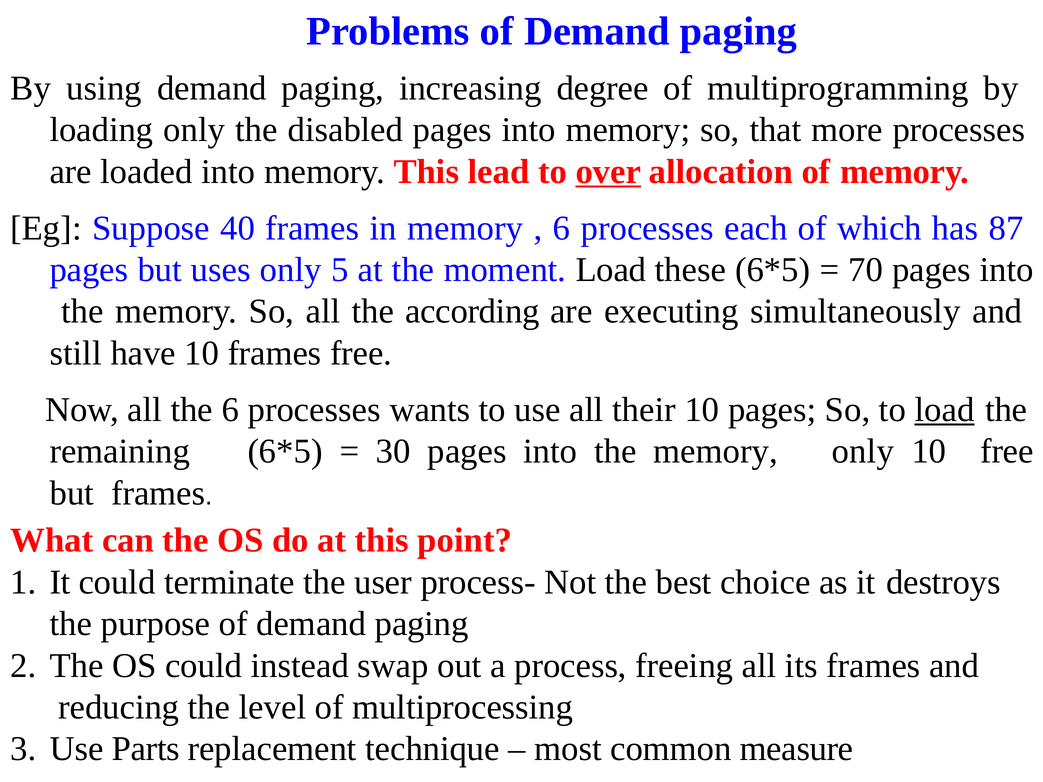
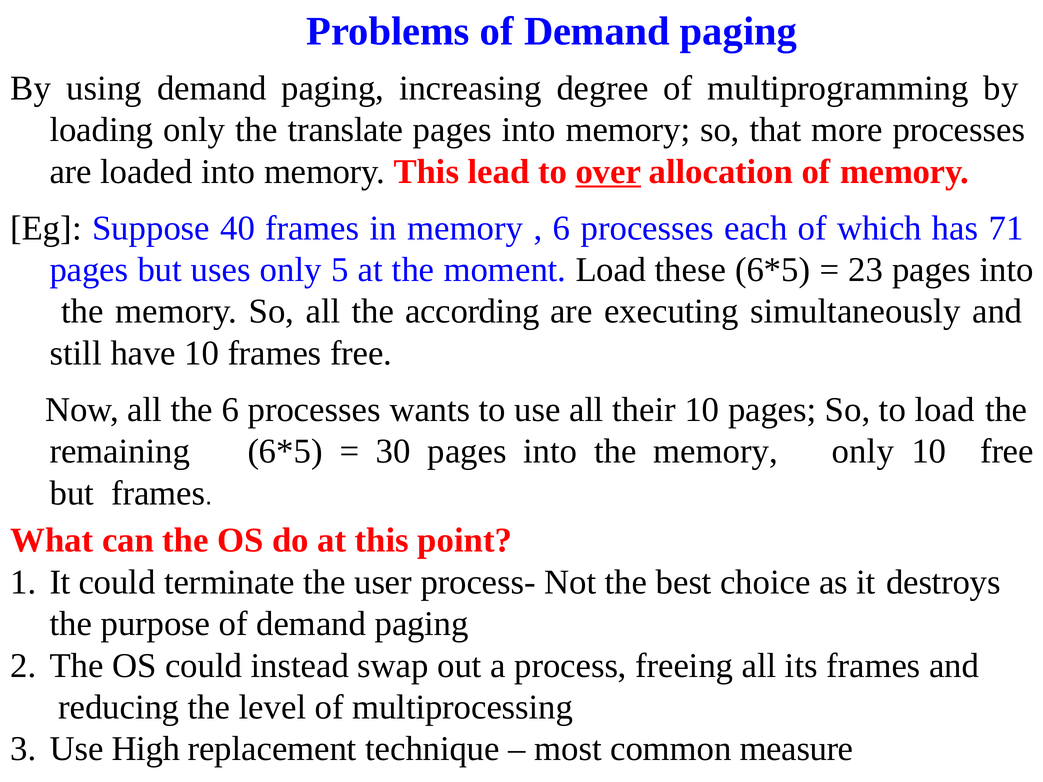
disabled: disabled -> translate
87: 87 -> 71
70: 70 -> 23
load at (945, 410) underline: present -> none
Parts: Parts -> High
